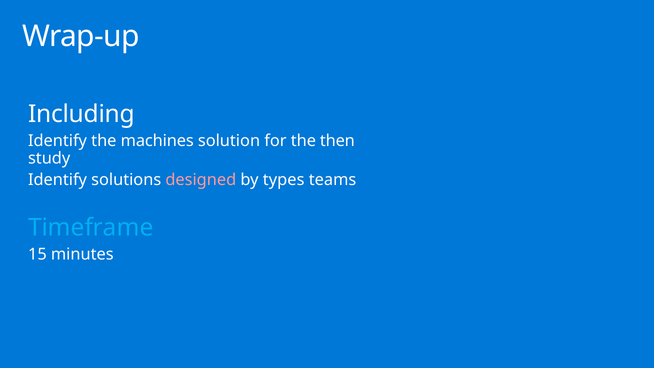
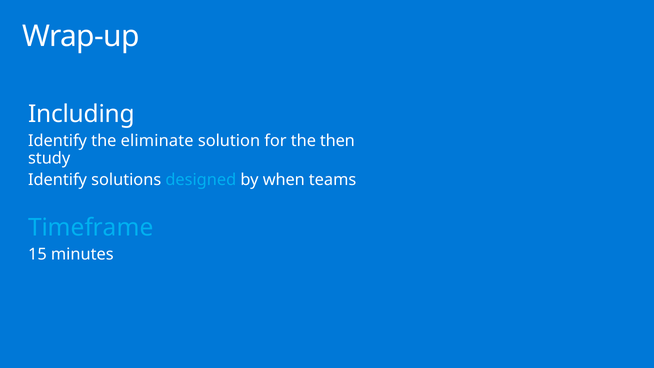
machines: machines -> eliminate
designed colour: pink -> light blue
types: types -> when
